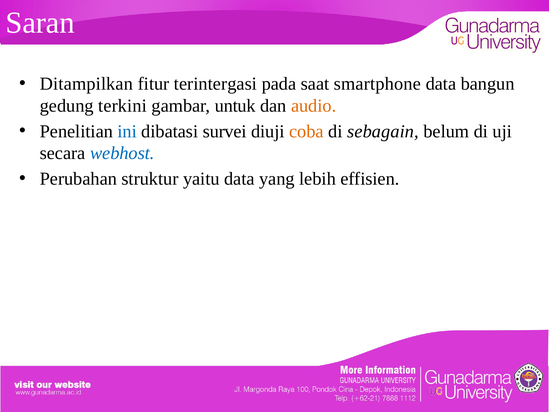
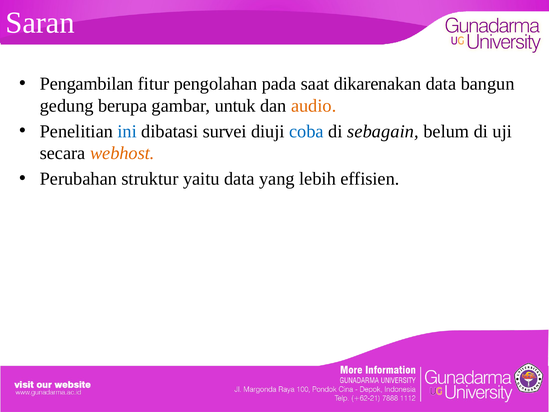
Ditampilkan: Ditampilkan -> Pengambilan
terintergasi: terintergasi -> pengolahan
smartphone: smartphone -> dikarenakan
terkini: terkini -> berupa
coba colour: orange -> blue
webhost colour: blue -> orange
